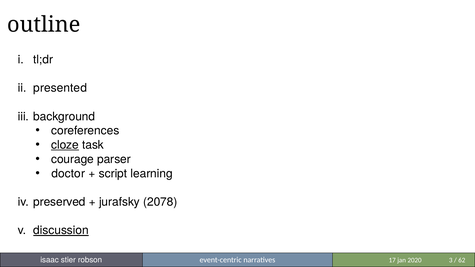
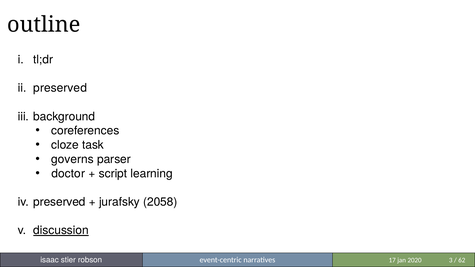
presented at (60, 88): presented -> preserved
cloze underline: present -> none
courage: courage -> governs
2078: 2078 -> 2058
